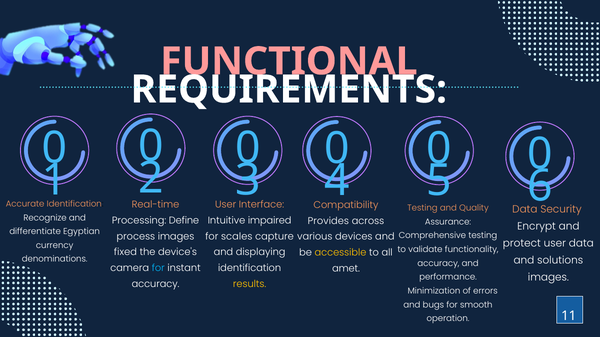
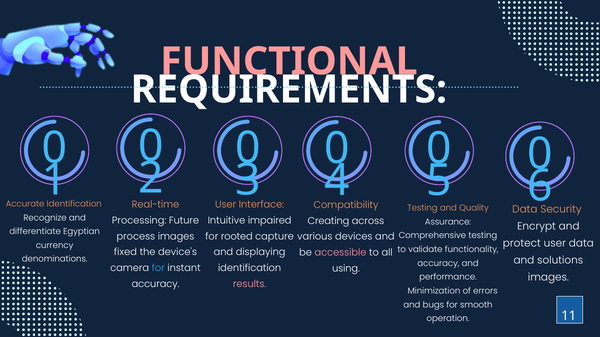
Define: Define -> Future
Provides: Provides -> Creating
scales: scales -> rooted
accessible colour: yellow -> pink
amet: amet -> using
results colour: yellow -> pink
